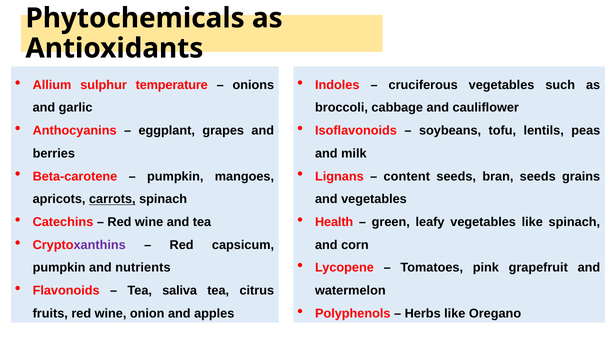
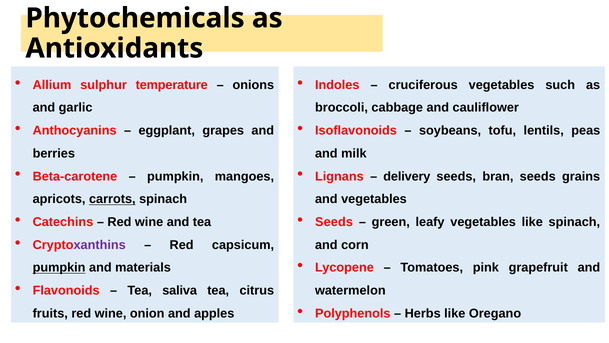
content: content -> delivery
Health at (334, 222): Health -> Seeds
pumpkin at (59, 267) underline: none -> present
nutrients: nutrients -> materials
